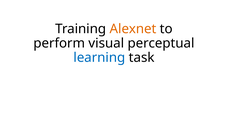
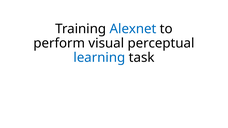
Alexnet colour: orange -> blue
